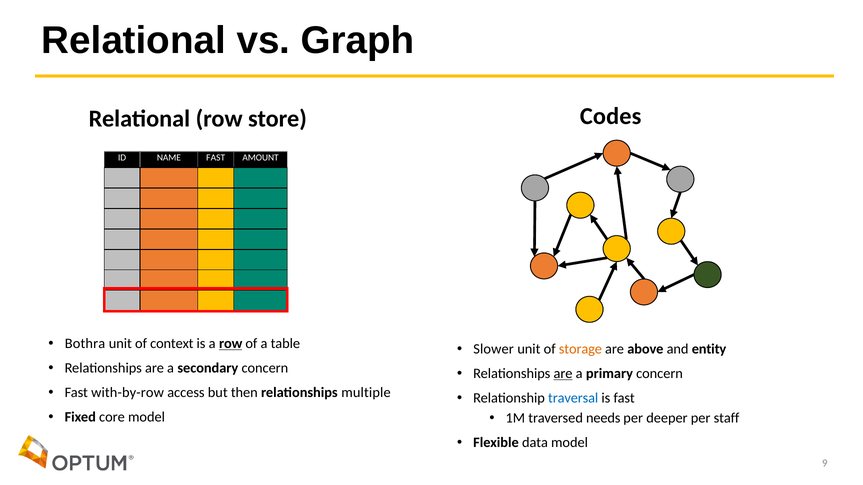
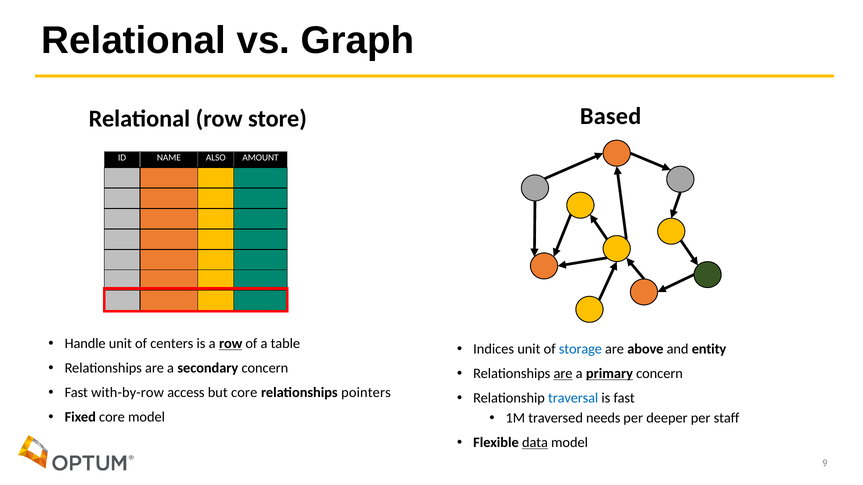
Codes: Codes -> Based
NAME FAST: FAST -> ALSO
Bothra: Bothra -> Handle
context: context -> centers
Slower: Slower -> Indices
storage colour: orange -> blue
primary underline: none -> present
but then: then -> core
multiple: multiple -> pointers
data underline: none -> present
